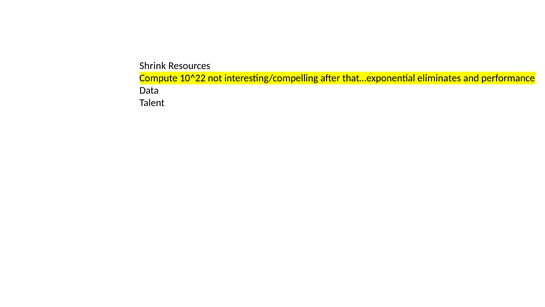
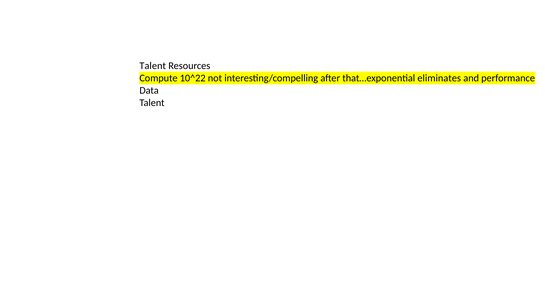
Shrink at (153, 66): Shrink -> Talent
